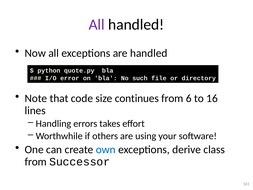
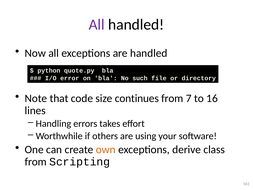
6: 6 -> 7
own colour: blue -> orange
Successor: Successor -> Scripting
